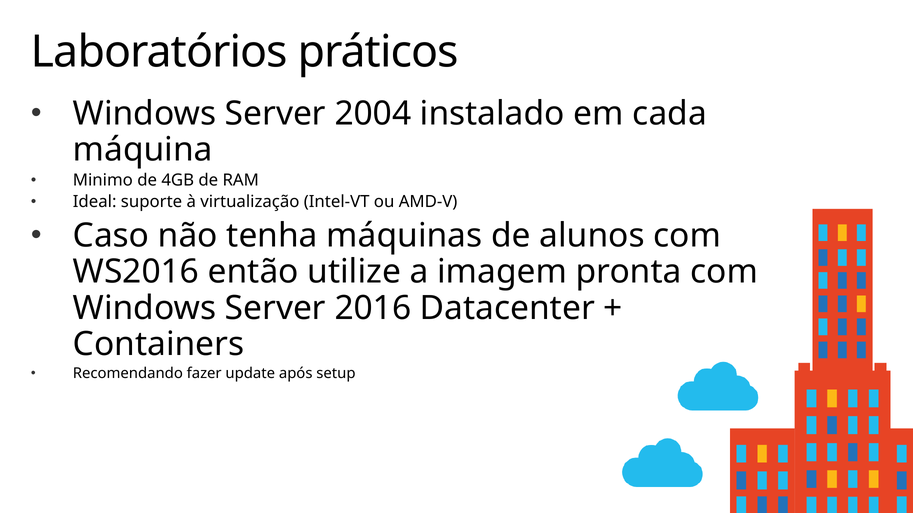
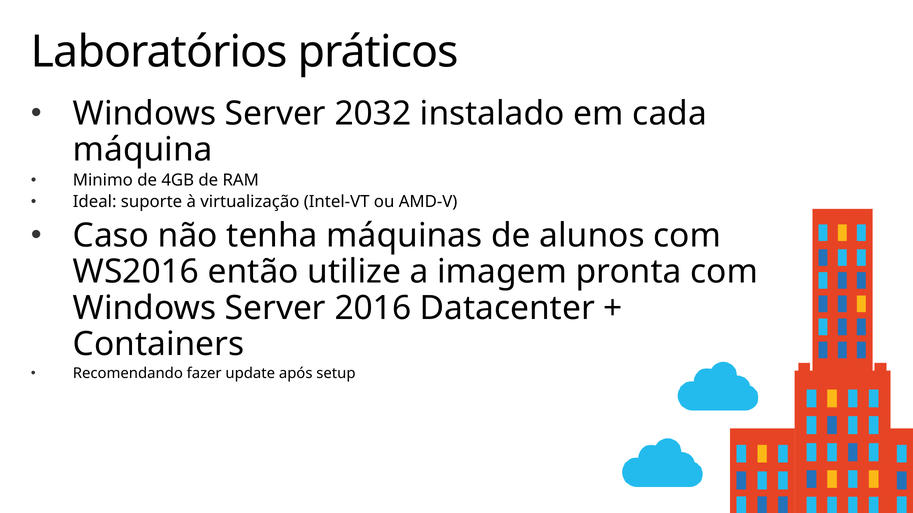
2004: 2004 -> 2032
